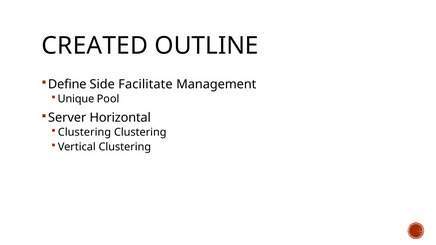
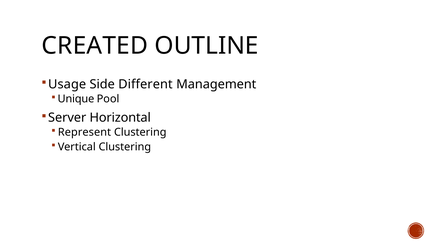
Define: Define -> Usage
Facilitate: Facilitate -> Different
Clustering at (84, 133): Clustering -> Represent
